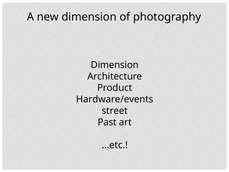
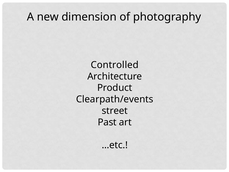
Dimension at (115, 65): Dimension -> Controlled
Hardware/events: Hardware/events -> Clearpath/events
